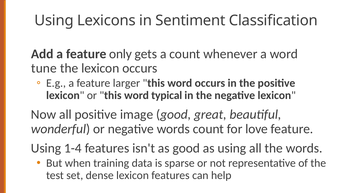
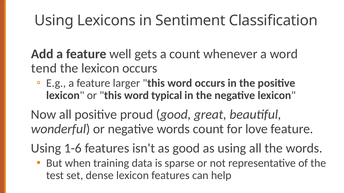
only: only -> well
tune: tune -> tend
image: image -> proud
1-4: 1-4 -> 1-6
